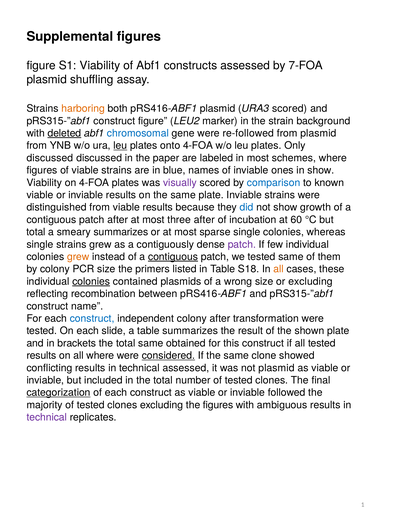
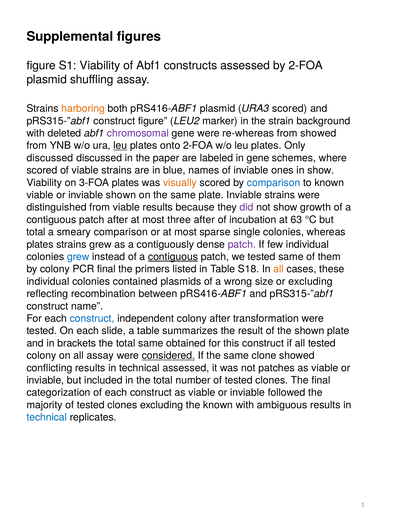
by 7-FOA: 7-FOA -> 2-FOA
deleted underline: present -> none
chromosomal colour: blue -> purple
re-followed: re-followed -> re-whereas
from plasmid: plasmid -> showed
onto 4-FOA: 4-FOA -> 2-FOA
in most: most -> gene
figures at (42, 170): figures -> scored
on 4-FOA: 4-FOA -> 3-FOA
visually colour: purple -> orange
inviable results: results -> shown
did colour: blue -> purple
60: 60 -> 63
smeary summarizes: summarizes -> comparison
single at (40, 245): single -> plates
grew at (78, 257) colour: orange -> blue
PCR size: size -> final
colonies at (91, 282) underline: present -> none
results at (41, 356): results -> colony
all where: where -> assay
not plasmid: plasmid -> patches
categorization underline: present -> none
the figures: figures -> known
technical at (47, 418) colour: purple -> blue
